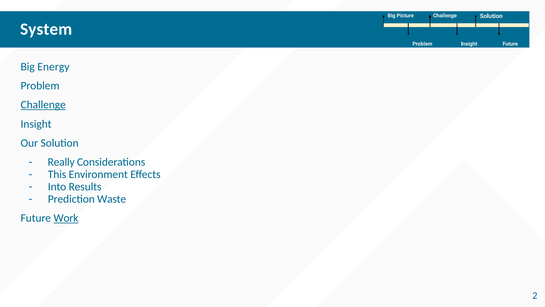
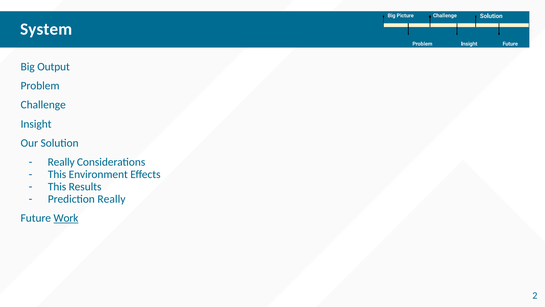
Energy: Energy -> Output
Challenge at (43, 105) underline: present -> none
Into at (57, 187): Into -> This
Prediction Waste: Waste -> Really
